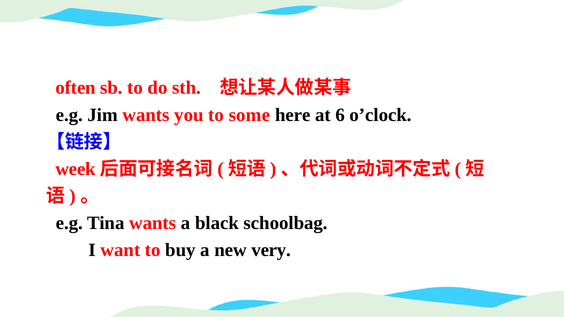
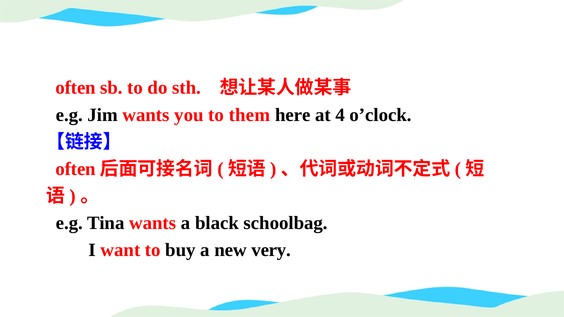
some: some -> them
6: 6 -> 4
week at (76, 169): week -> often
